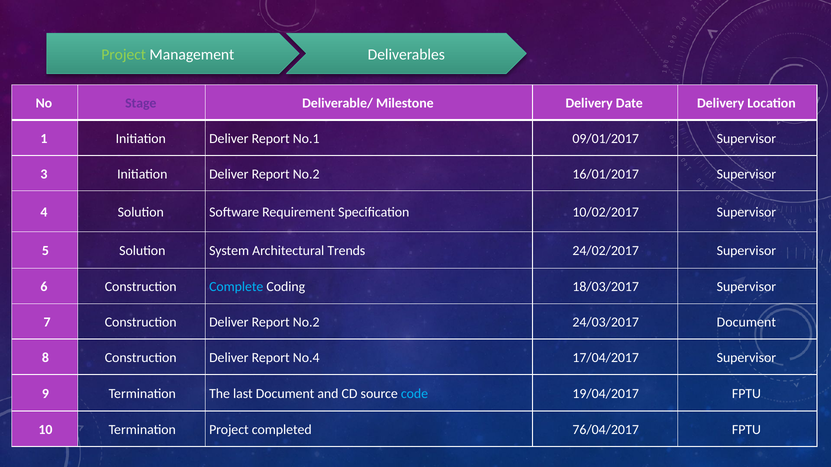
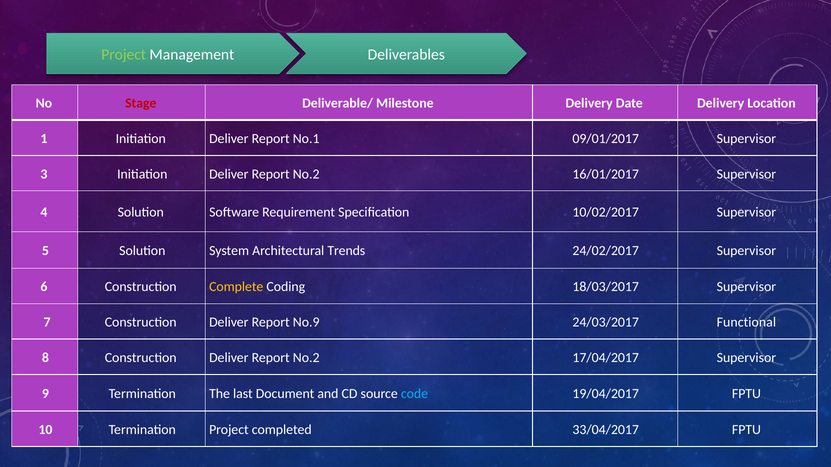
Stage colour: purple -> red
Complete colour: light blue -> yellow
Construction Deliver Report No.2: No.2 -> No.9
24/03/2017 Document: Document -> Functional
Construction Deliver Report No.4: No.4 -> No.2
76/04/2017: 76/04/2017 -> 33/04/2017
